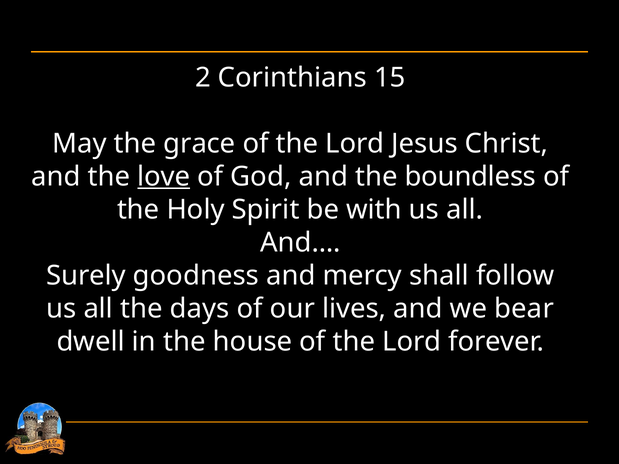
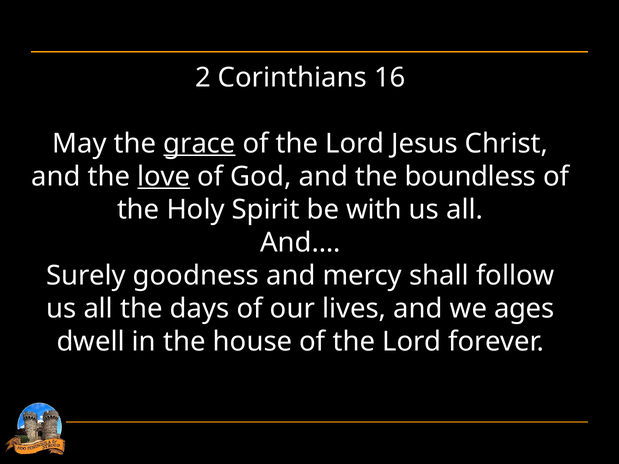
15: 15 -> 16
grace underline: none -> present
bear: bear -> ages
